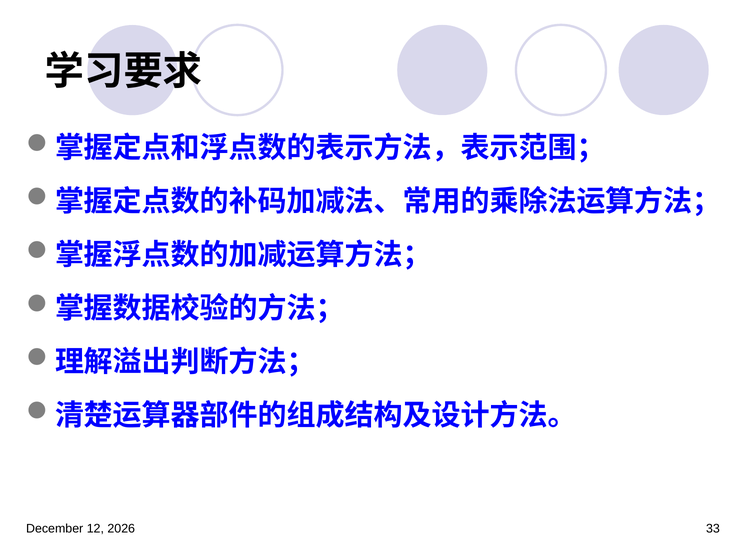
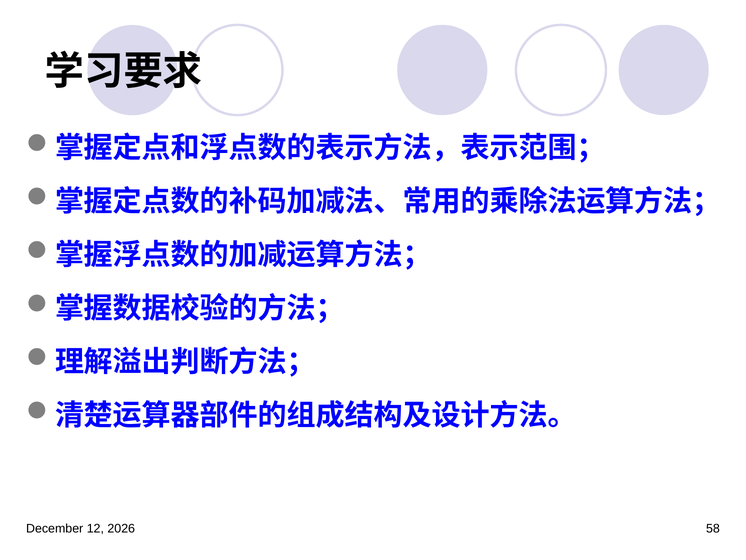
33: 33 -> 58
